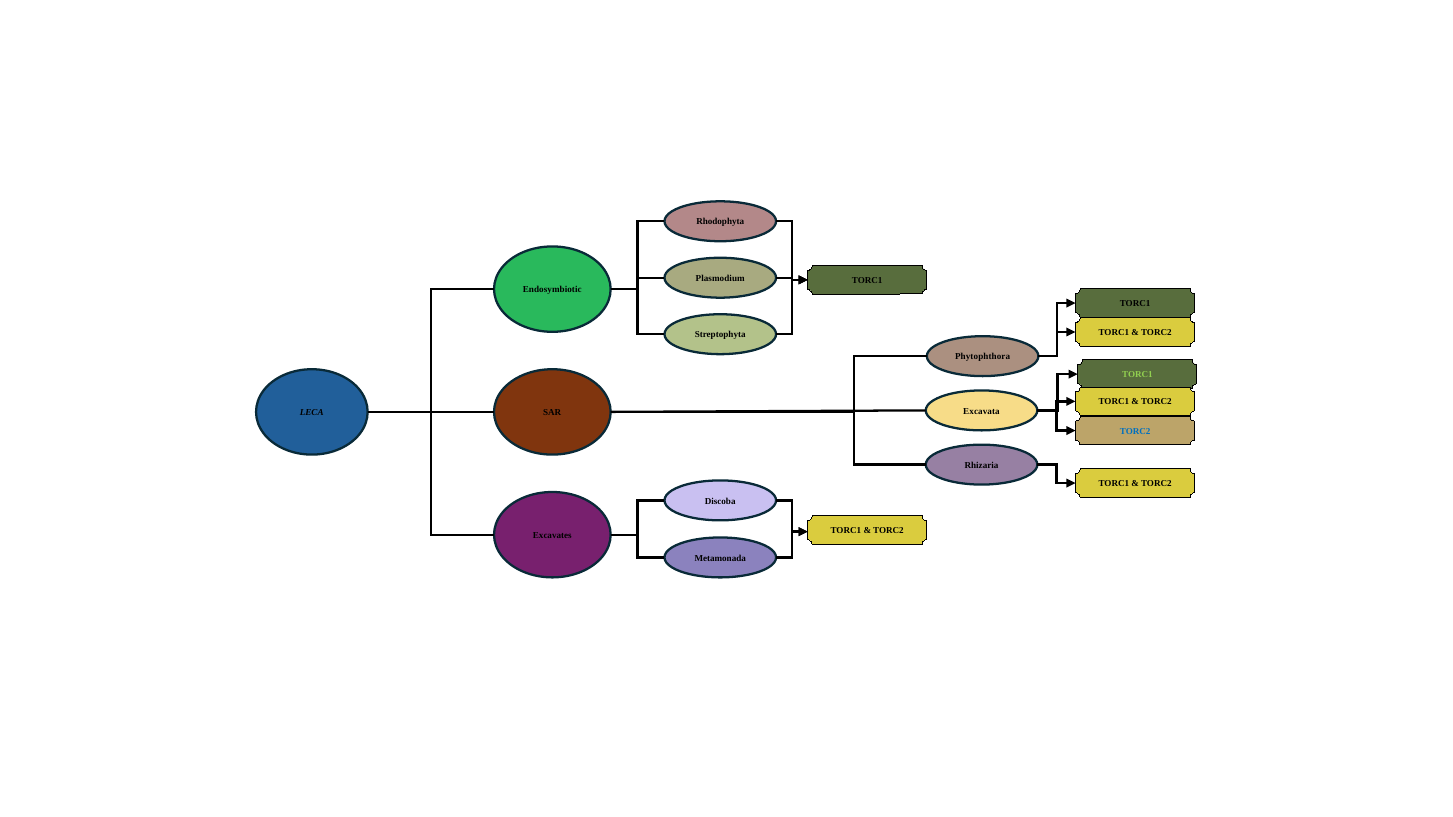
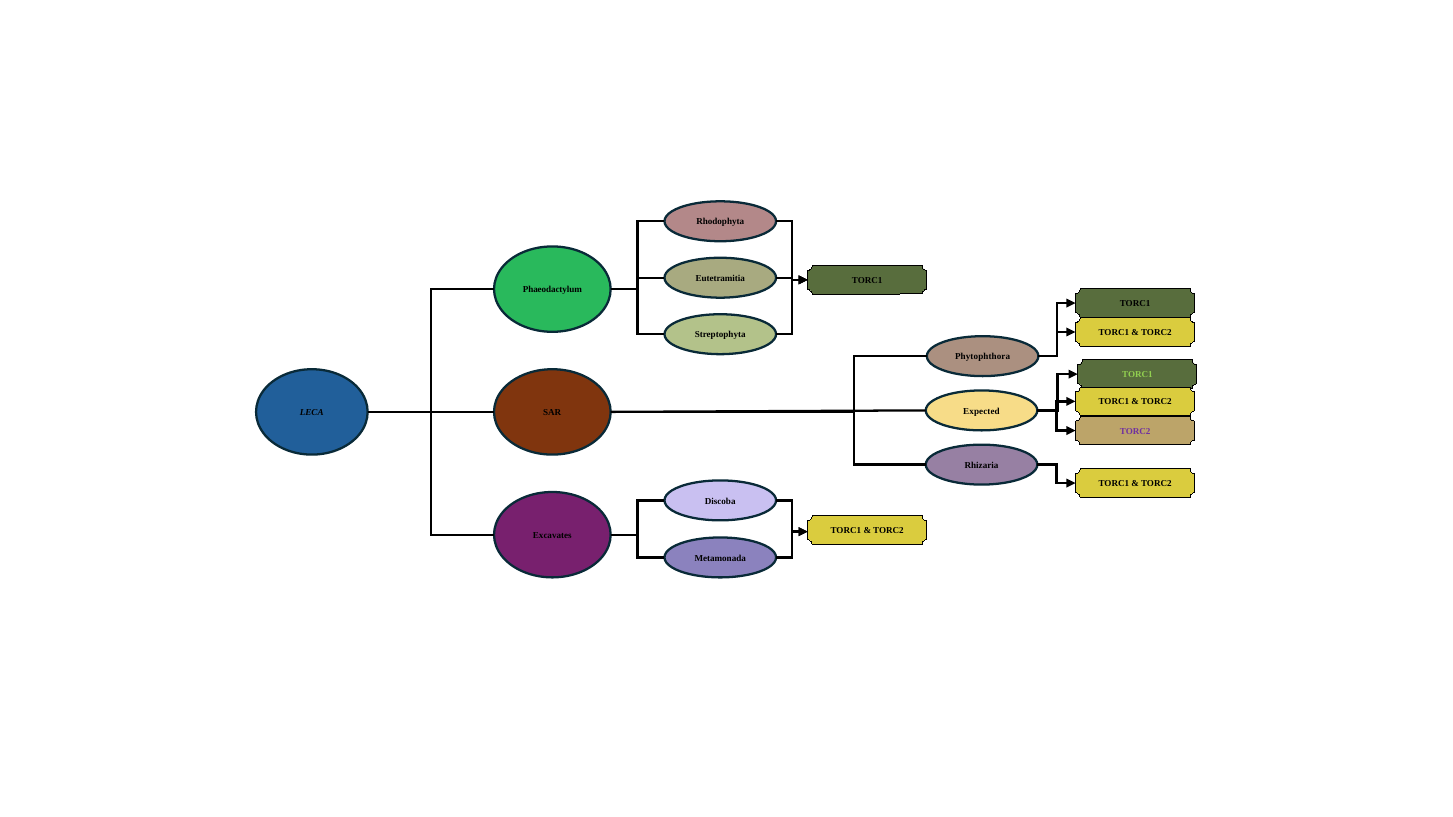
Plasmodium: Plasmodium -> Eutetramitia
Endosymbiotic: Endosymbiotic -> Phaeodactylum
Excavata: Excavata -> Expected
TORC2 at (1135, 431) colour: blue -> purple
